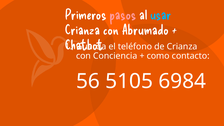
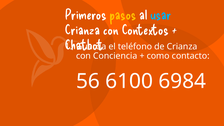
pasos colour: pink -> yellow
Abrumado: Abrumado -> Contextos
5105: 5105 -> 6100
